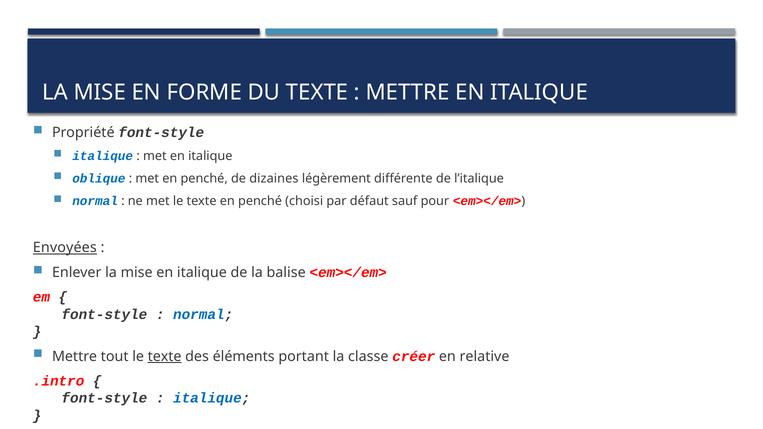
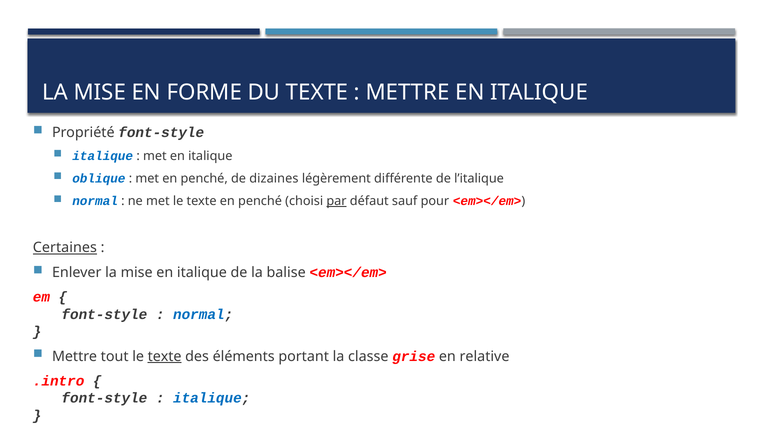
par underline: none -> present
Envoyées: Envoyées -> Certaines
créer: créer -> grise
